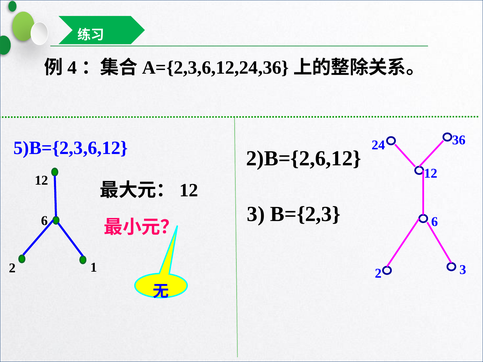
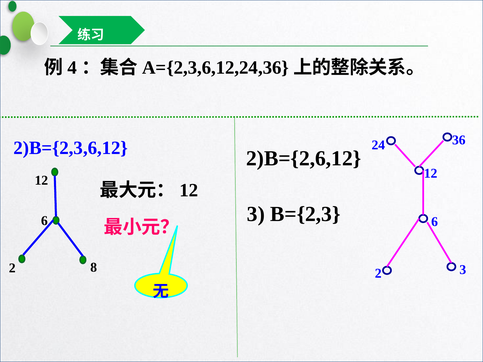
5)B={2,3,6,12: 5)B={2,3,6,12 -> 2)B={2,3,6,12
1: 1 -> 8
